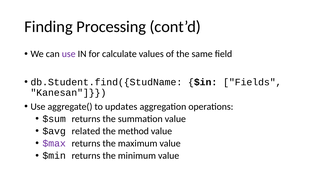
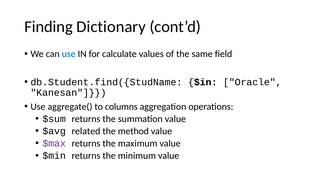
Processing: Processing -> Dictionary
use at (69, 54) colour: purple -> blue
Fields: Fields -> Oracle
updates: updates -> columns
